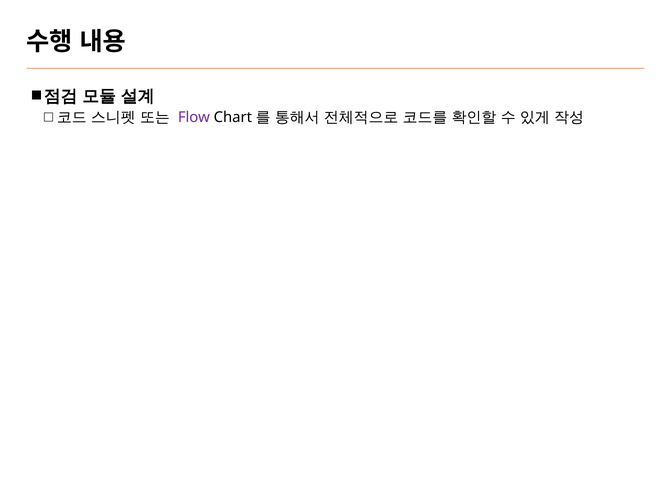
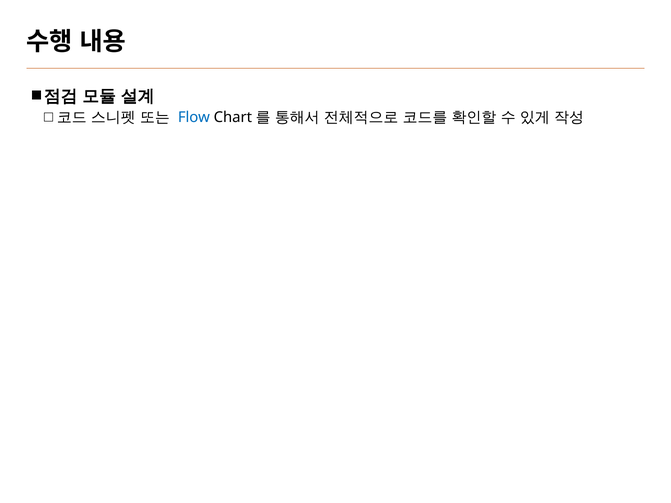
Flow colour: purple -> blue
